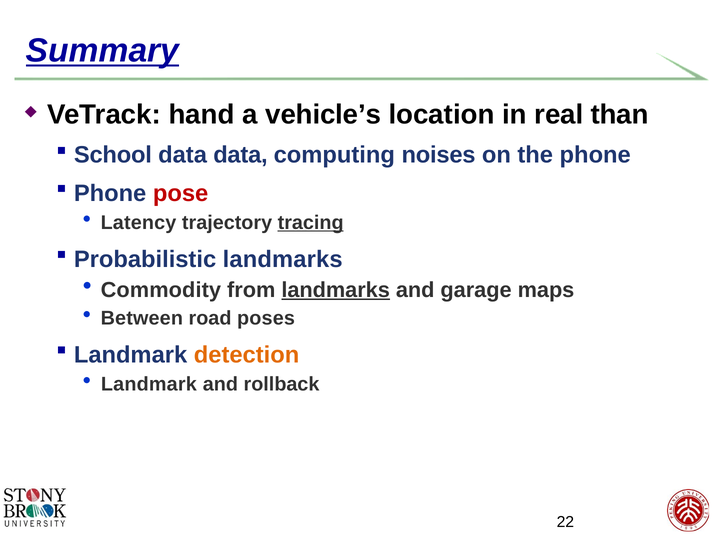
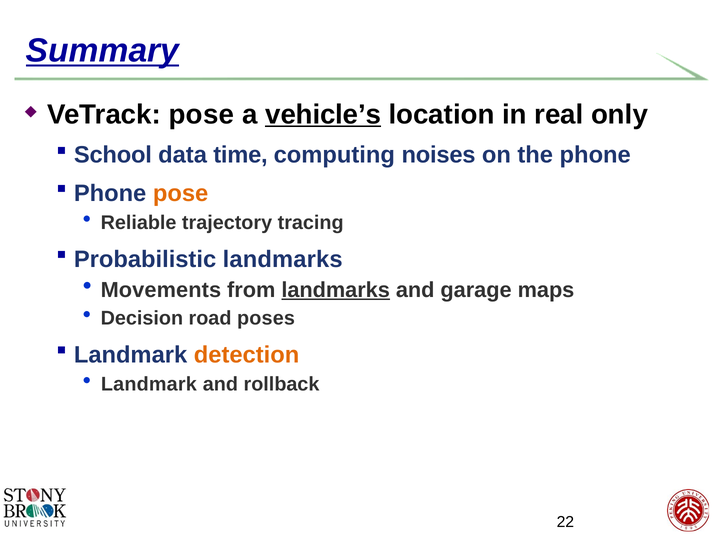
VeTrack hand: hand -> pose
vehicle’s underline: none -> present
than: than -> only
data data: data -> time
pose at (181, 193) colour: red -> orange
Latency: Latency -> Reliable
tracing underline: present -> none
Commodity: Commodity -> Movements
Between: Between -> Decision
